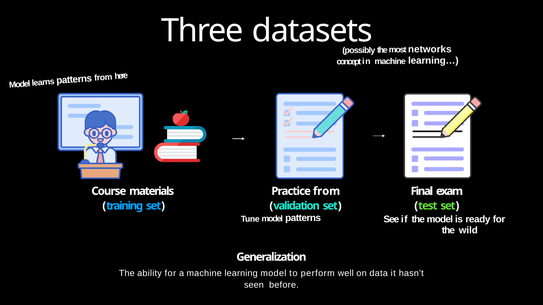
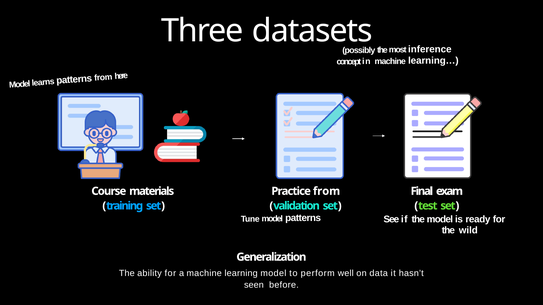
networks: networks -> inference
